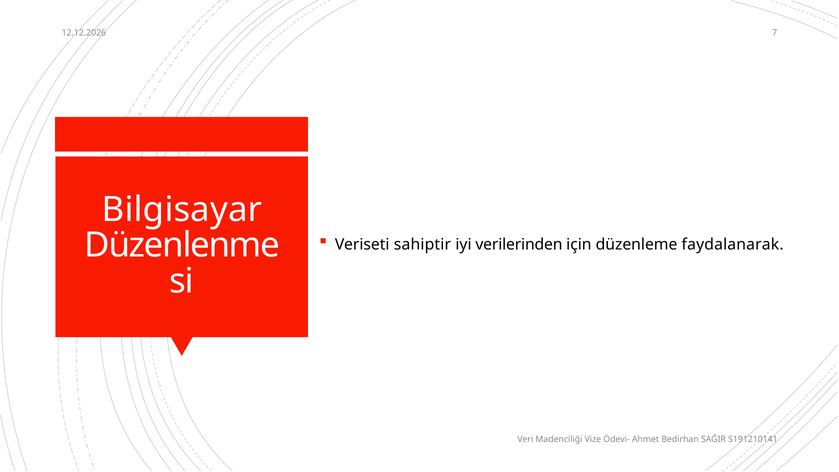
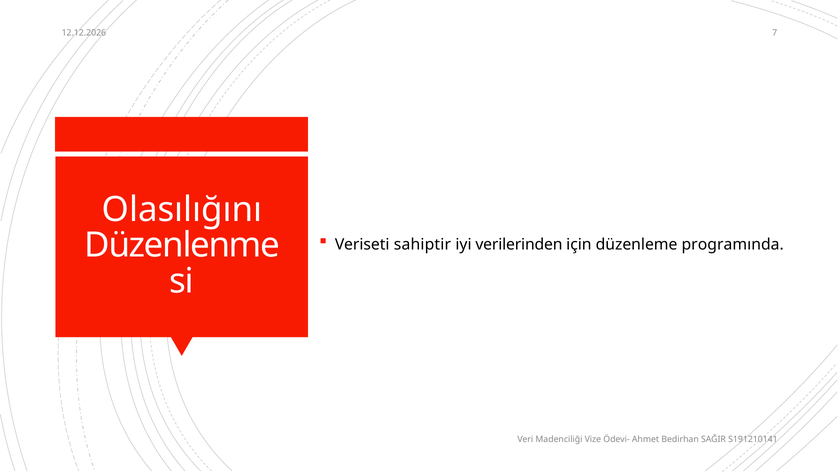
Bilgisayar: Bilgisayar -> Olasılığını
faydalanarak: faydalanarak -> programında
